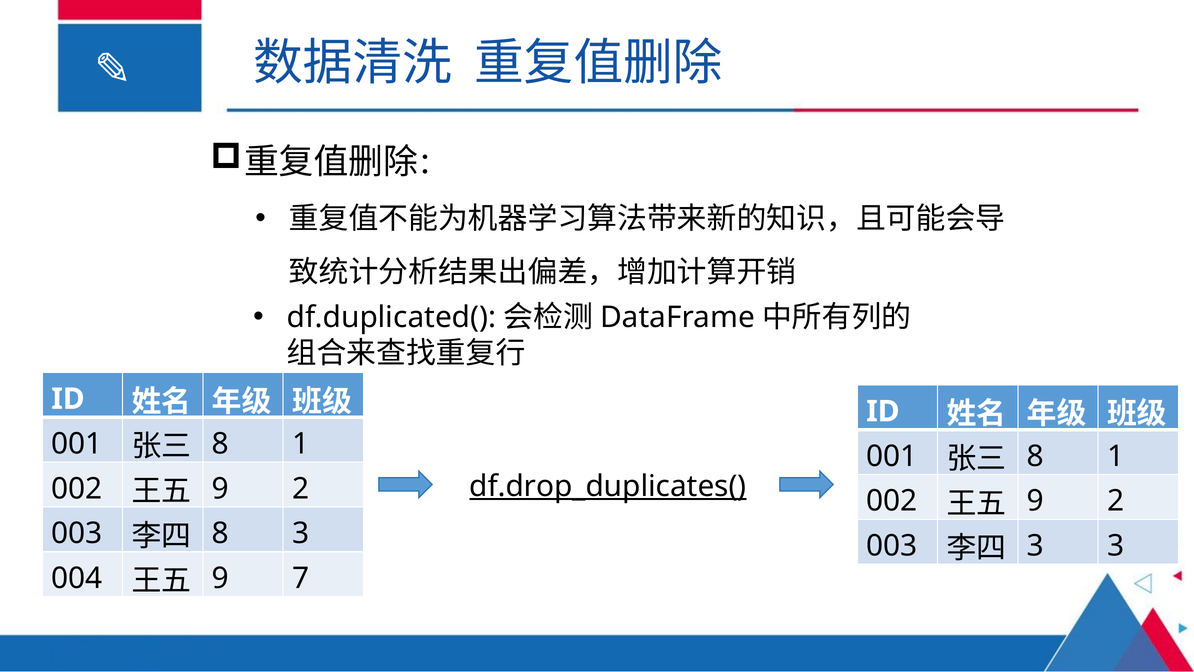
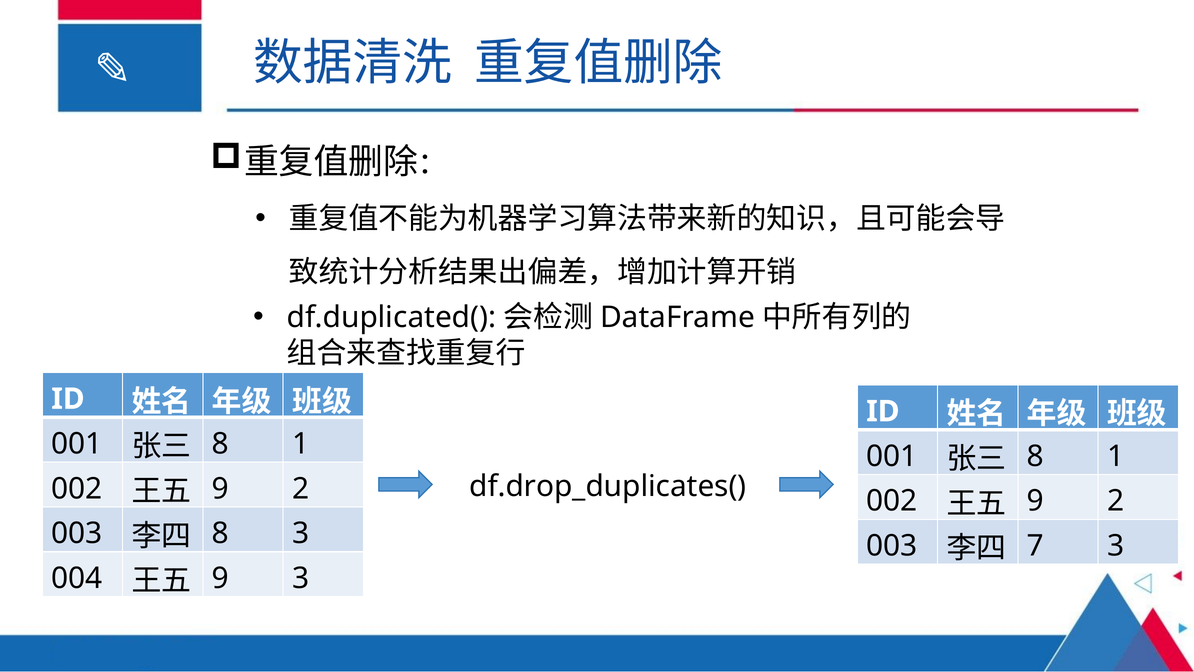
df.drop_duplicates( underline: present -> none
3 at (1035, 546): 3 -> 7
9 7: 7 -> 3
